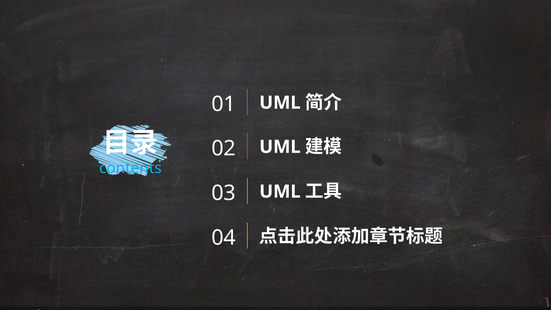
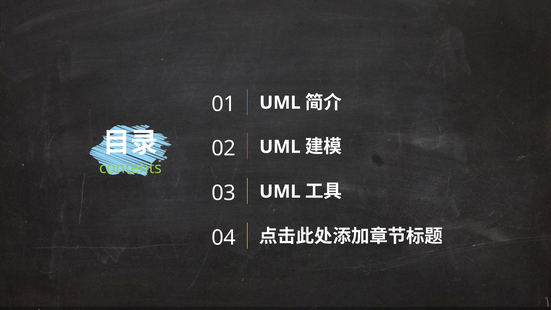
contents colour: light blue -> light green
